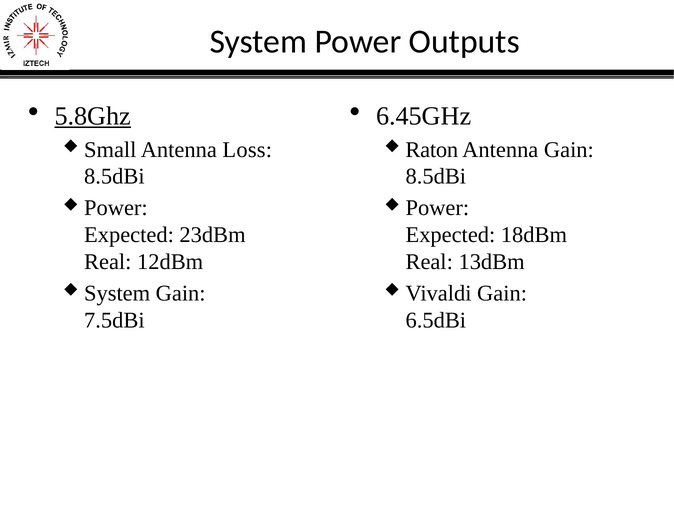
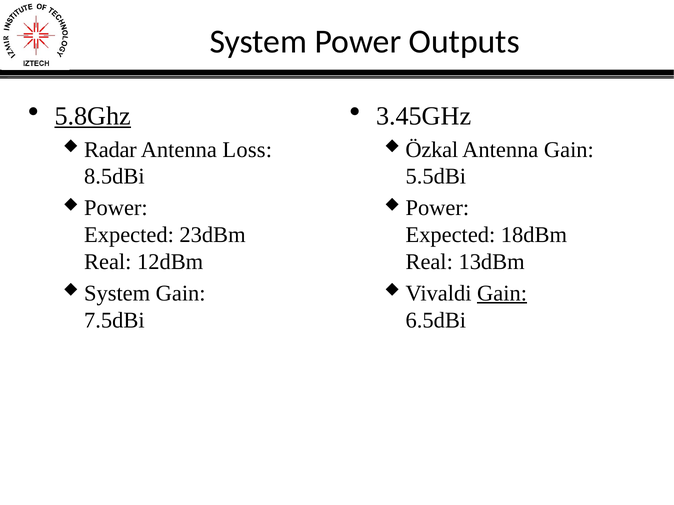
6.45GHz: 6.45GHz -> 3.45GHz
Small: Small -> Radar
Raton: Raton -> Özkal
8.5dBi at (436, 177): 8.5dBi -> 5.5dBi
Gain at (502, 294) underline: none -> present
